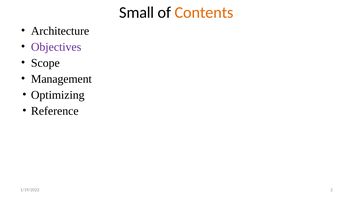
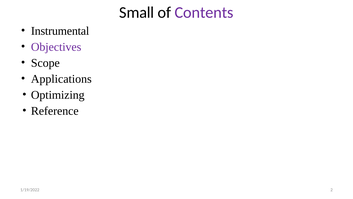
Contents colour: orange -> purple
Architecture: Architecture -> Instrumental
Management: Management -> Applications
